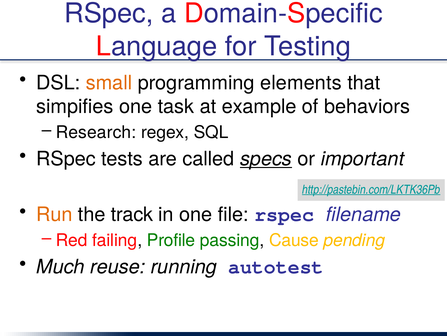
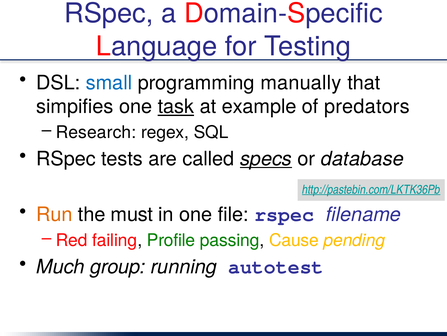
small colour: orange -> blue
elements: elements -> manually
task underline: none -> present
behaviors: behaviors -> predators
important: important -> database
track: track -> must
reuse: reuse -> group
